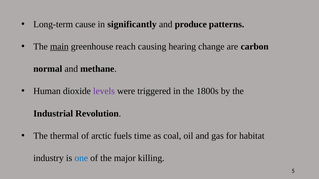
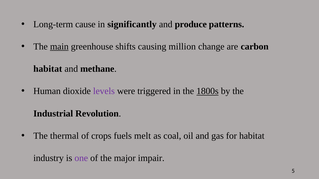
reach: reach -> shifts
hearing: hearing -> million
normal at (48, 69): normal -> habitat
1800s underline: none -> present
arctic: arctic -> crops
time: time -> melt
one colour: blue -> purple
killing: killing -> impair
